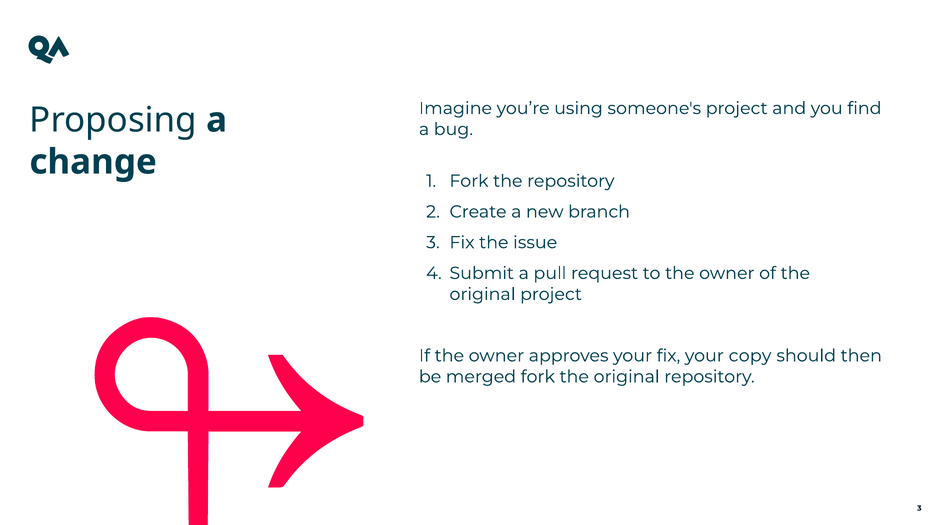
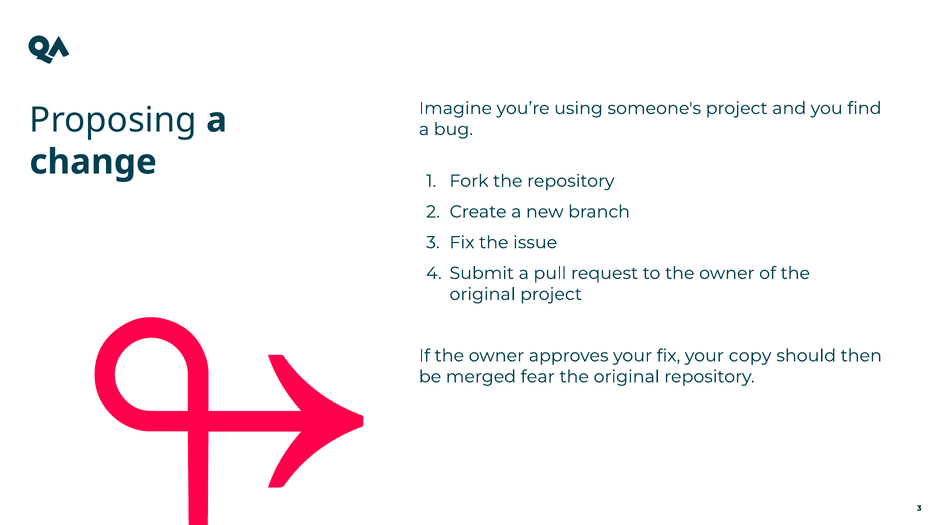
merged fork: fork -> fear
